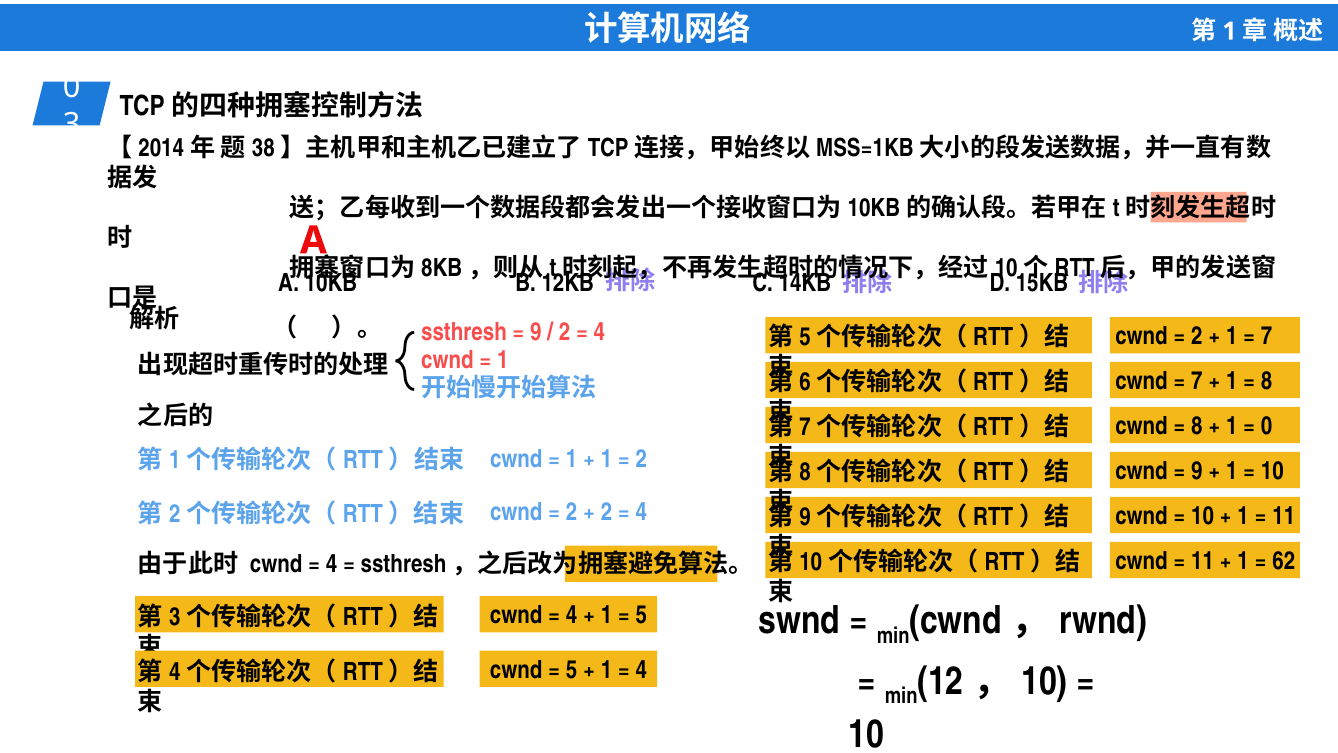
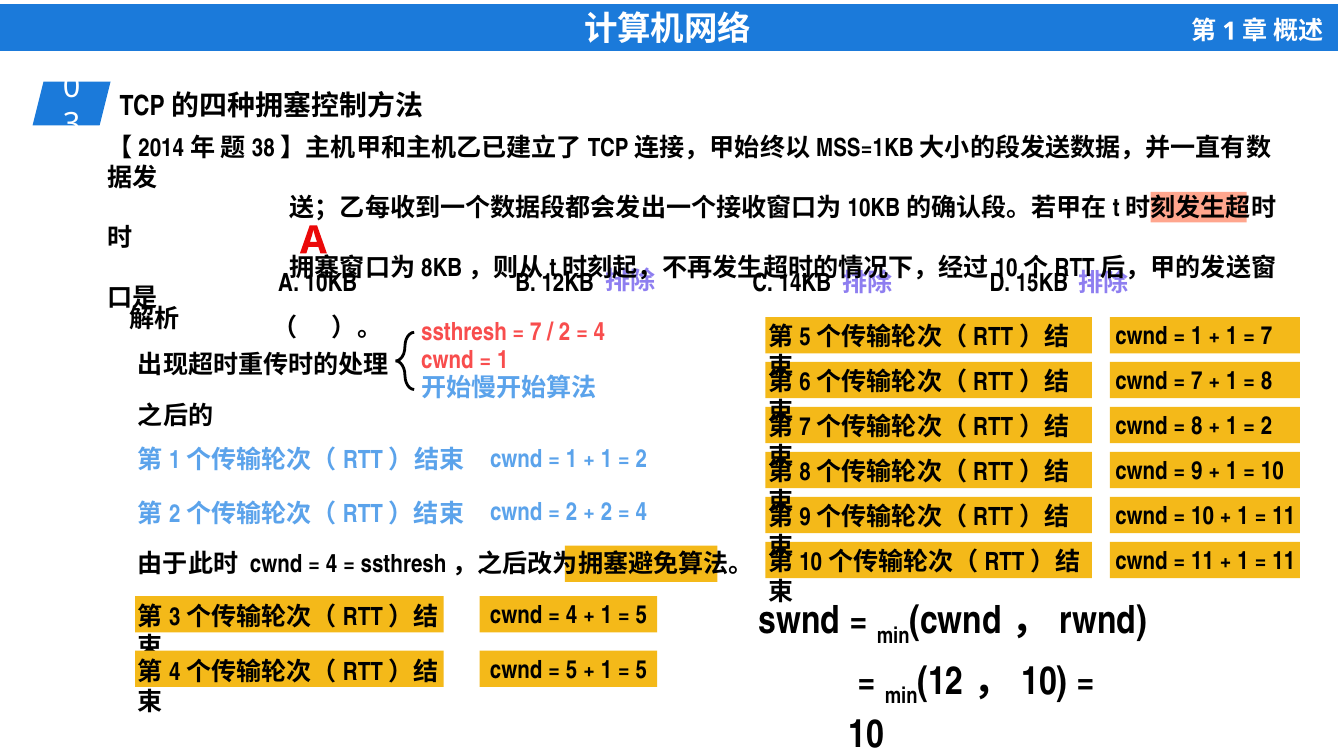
9 at (536, 332): 9 -> 7
2 at (1197, 336): 2 -> 1
0 at (1267, 426): 0 -> 2
62 at (1284, 561): 62 -> 11
4 at (641, 670): 4 -> 5
